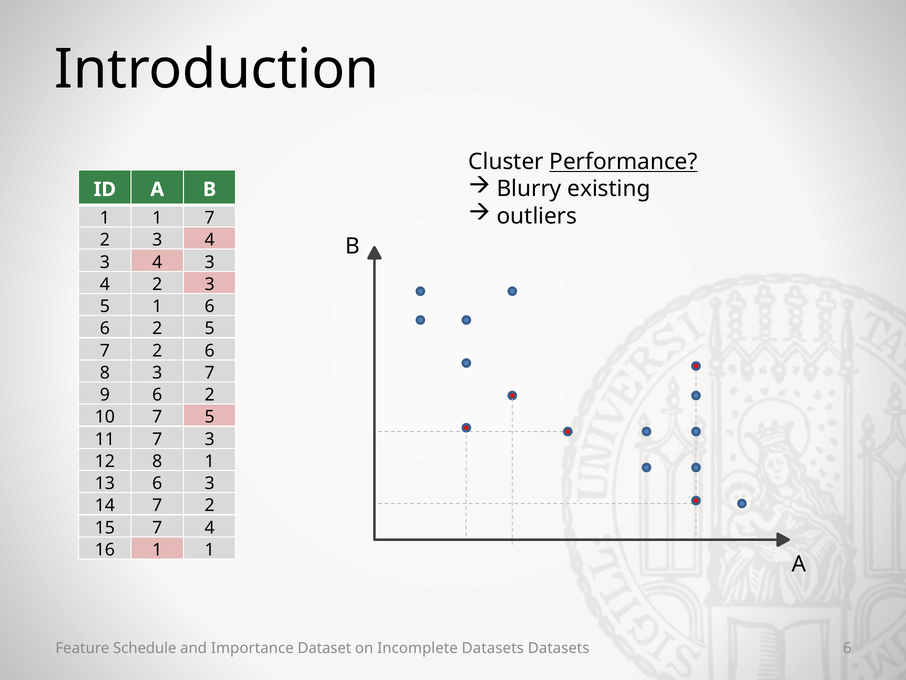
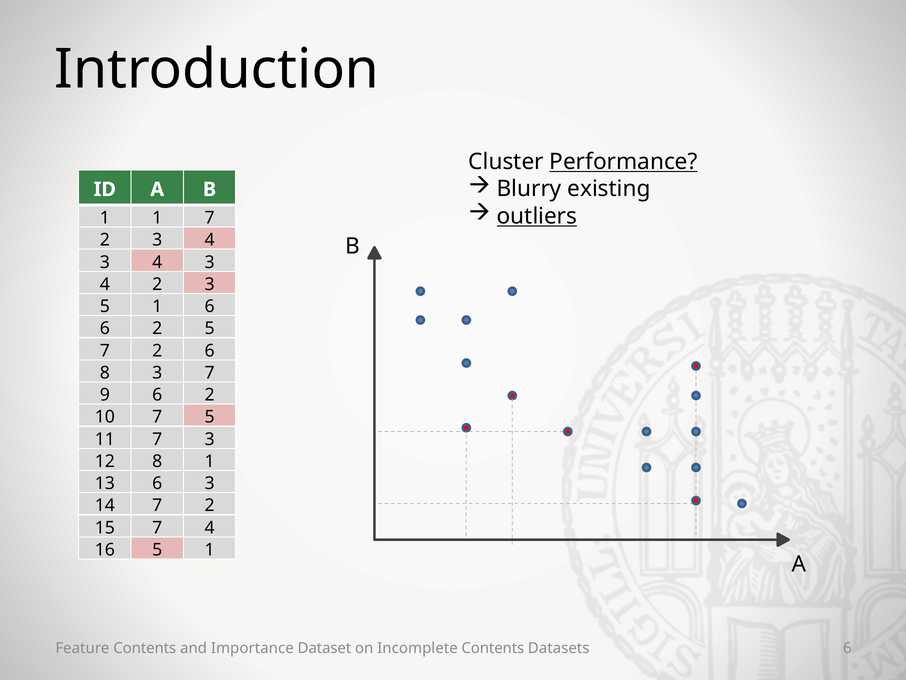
outliers underline: none -> present
16 1: 1 -> 5
Feature Schedule: Schedule -> Contents
Incomplete Datasets: Datasets -> Contents
